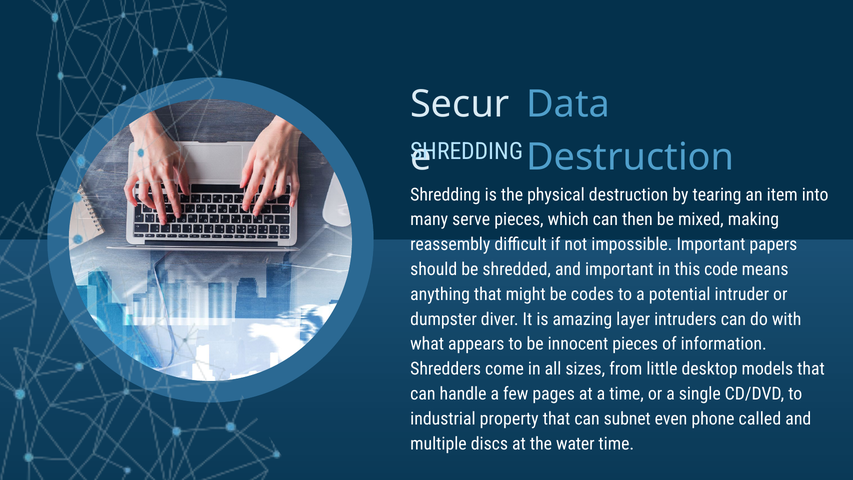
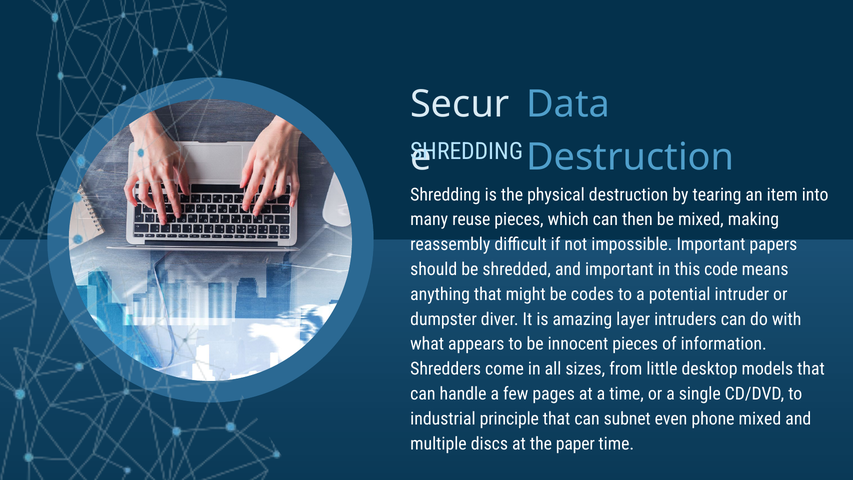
serve: serve -> reuse
property: property -> principle
phone called: called -> mixed
water: water -> paper
